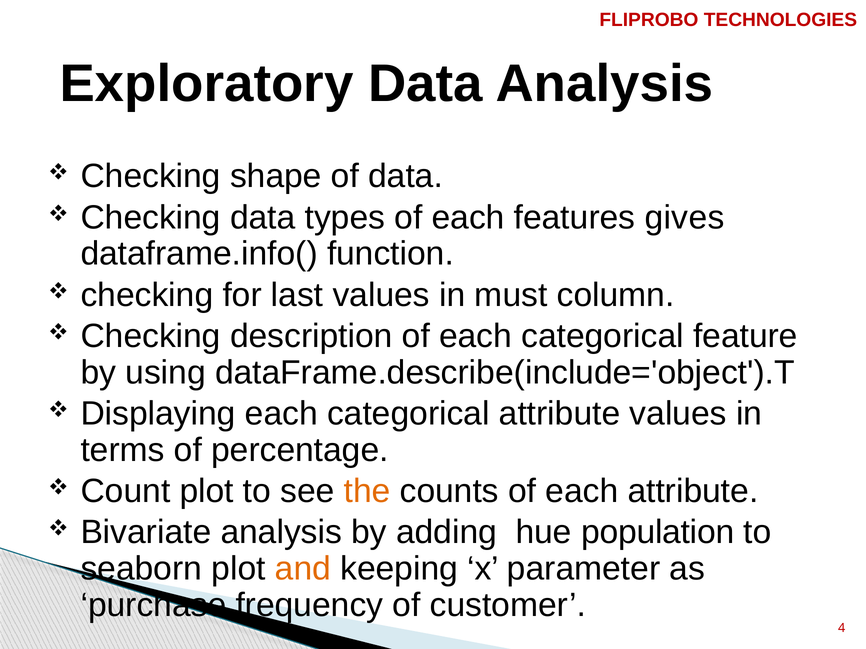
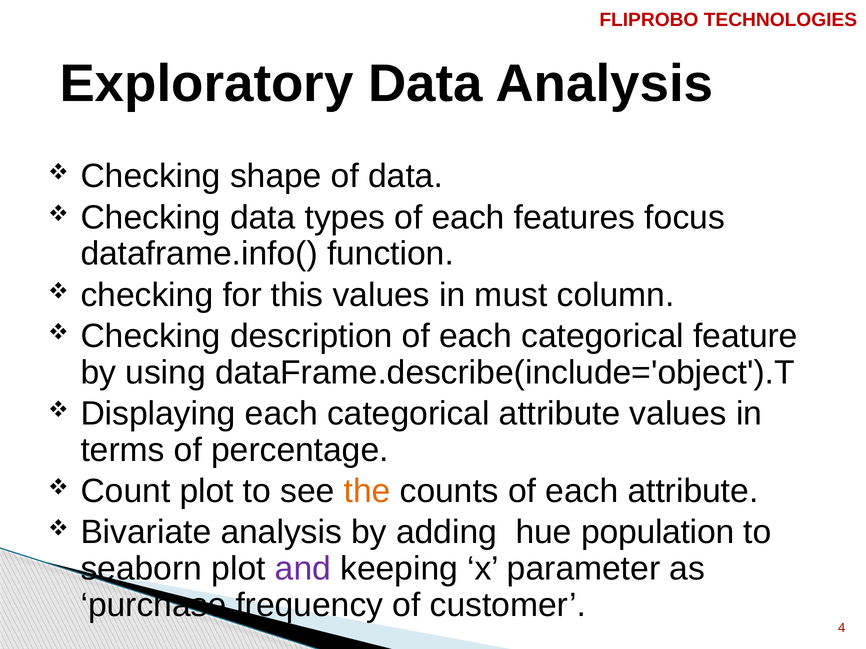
gives: gives -> focus
last: last -> this
and colour: orange -> purple
